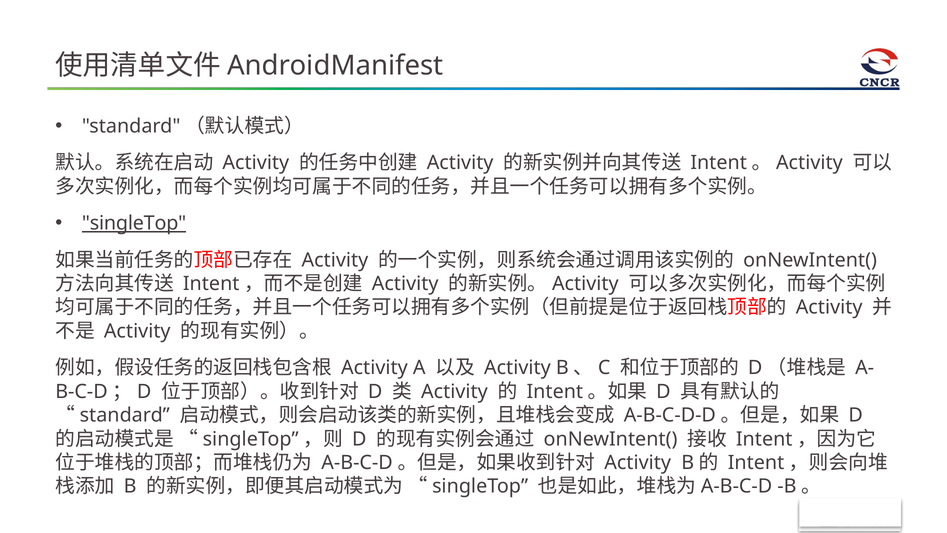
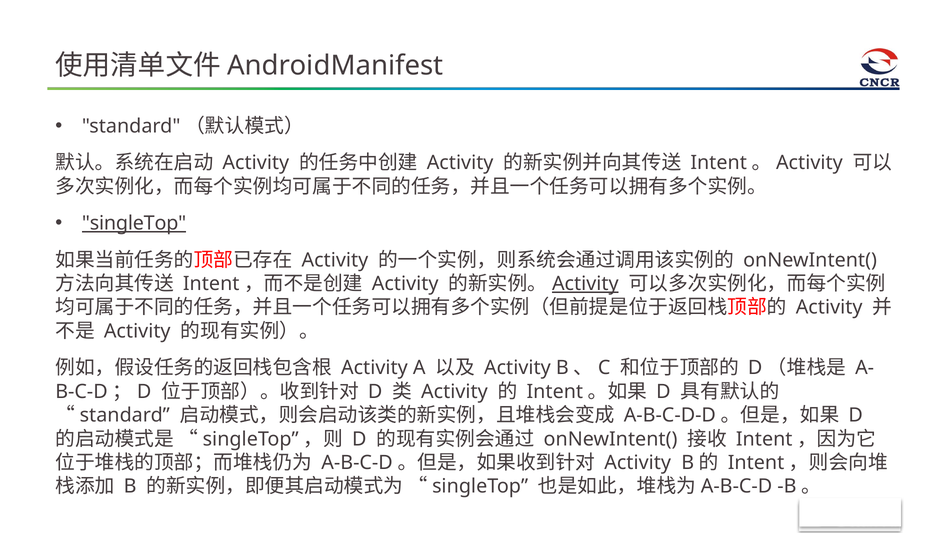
Activity at (585, 284) underline: none -> present
